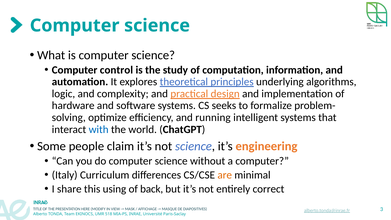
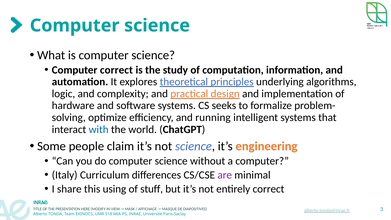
Computer control: control -> correct
are colour: orange -> purple
back: back -> stuff
